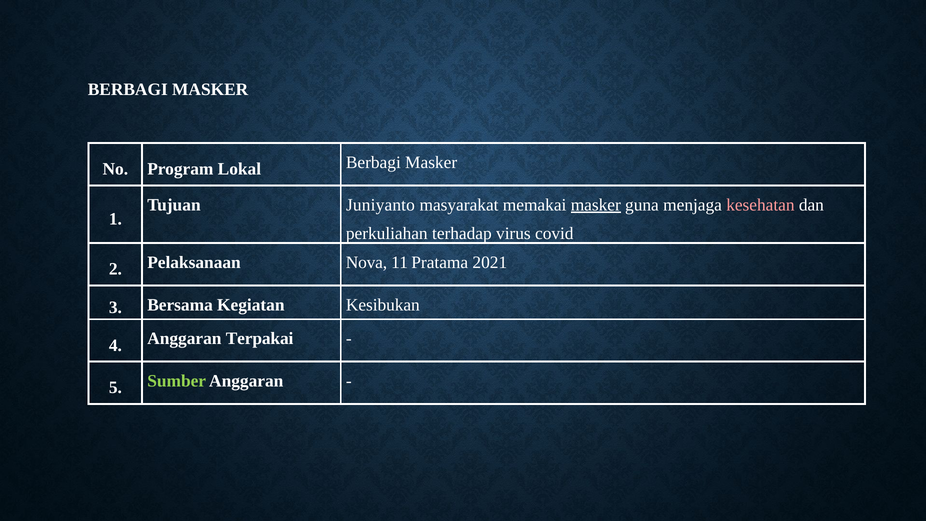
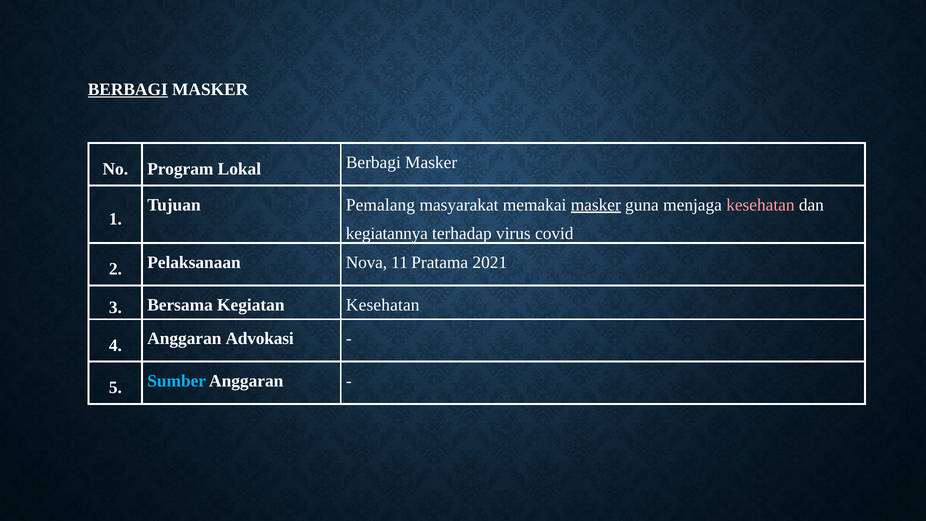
BERBAGI at (128, 89) underline: none -> present
Juniyanto: Juniyanto -> Pemalang
perkuliahan: perkuliahan -> kegiatannya
Kegiatan Kesibukan: Kesibukan -> Kesehatan
Terpakai: Terpakai -> Advokasi
Sumber colour: light green -> light blue
